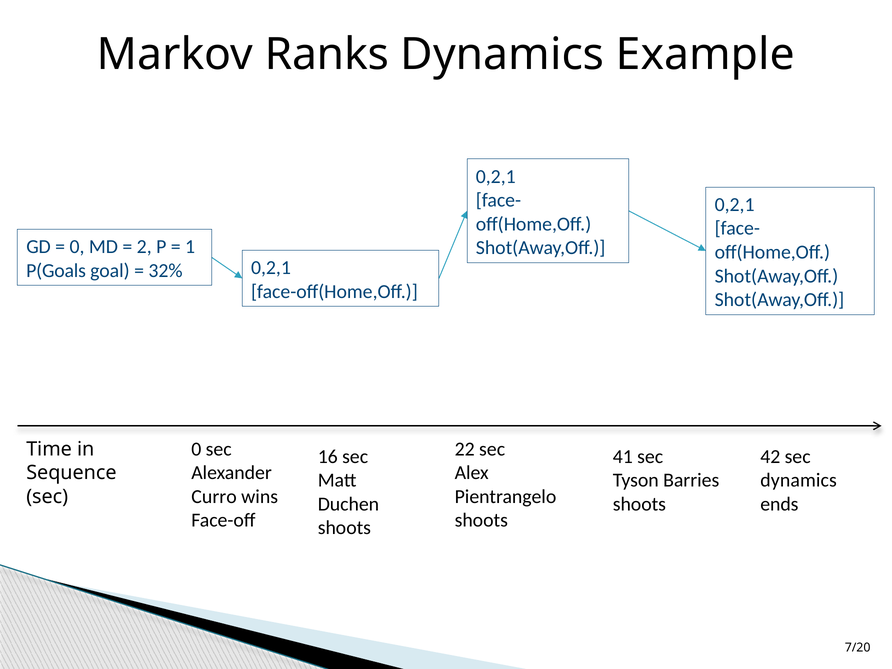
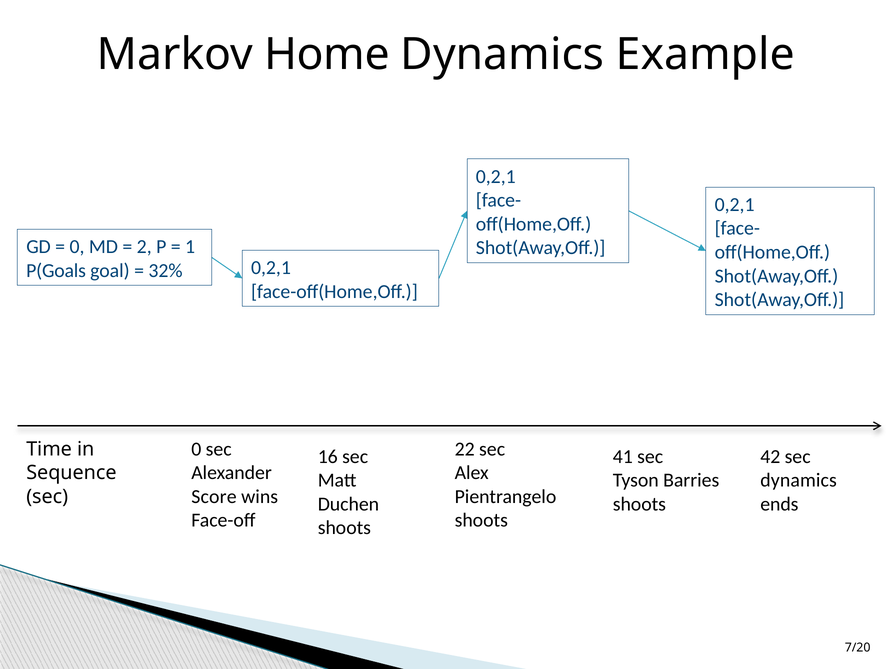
Ranks: Ranks -> Home
Curro: Curro -> Score
